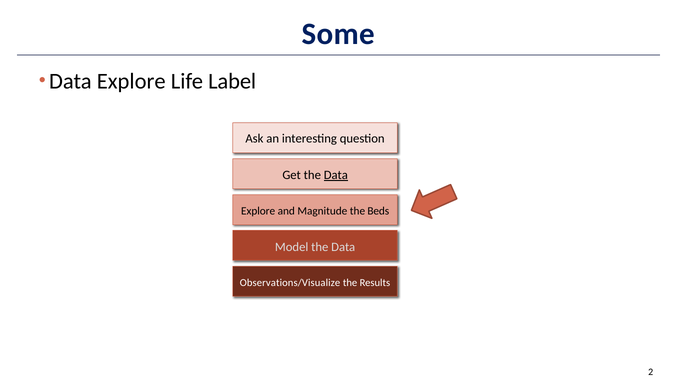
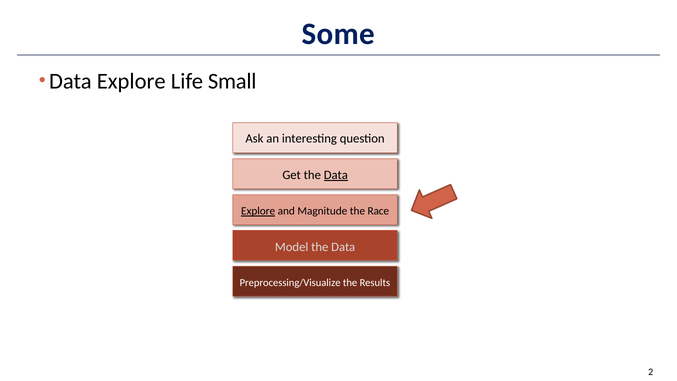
Label: Label -> Small
Explore at (258, 211) underline: none -> present
Beds: Beds -> Race
Observations/Visualize: Observations/Visualize -> Preprocessing/Visualize
